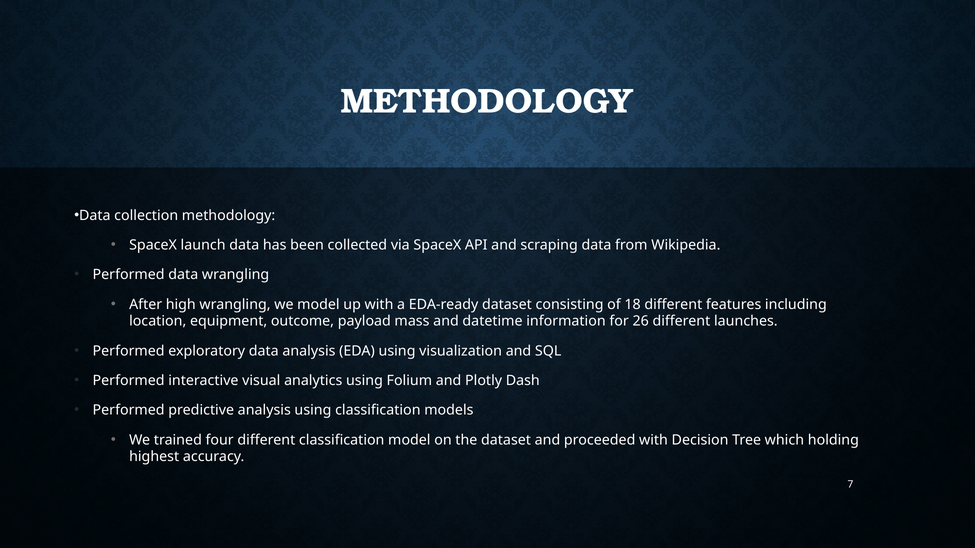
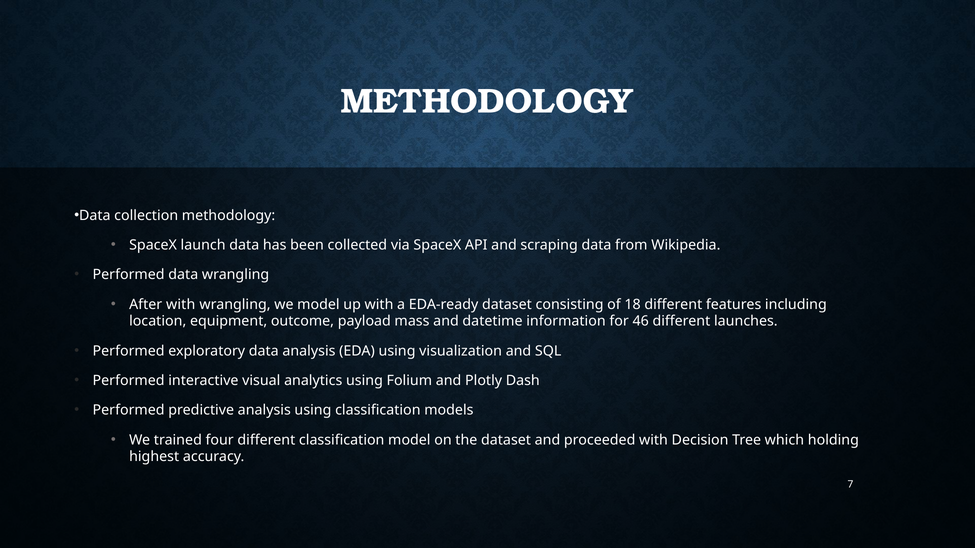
After high: high -> with
26: 26 -> 46
